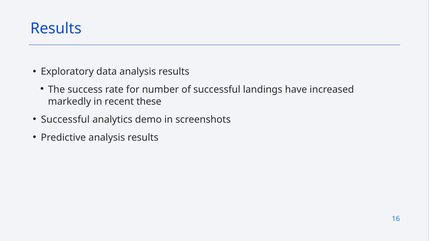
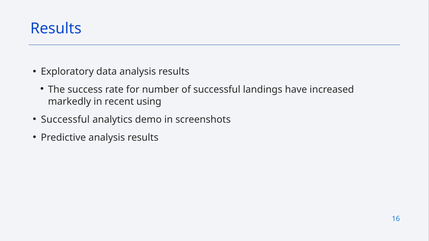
these: these -> using
